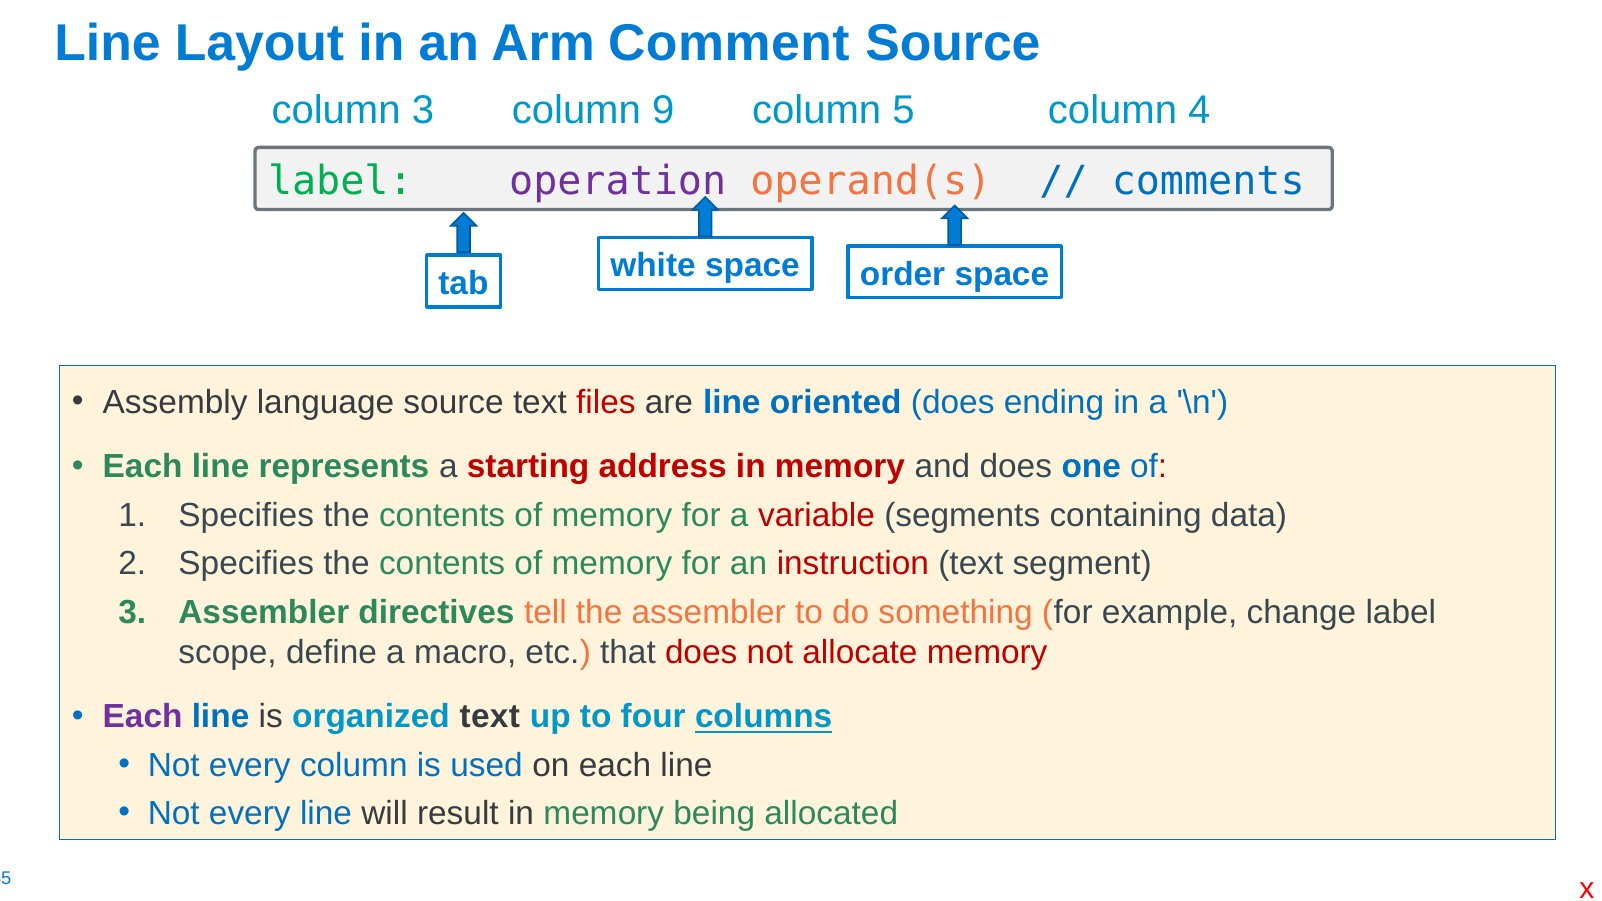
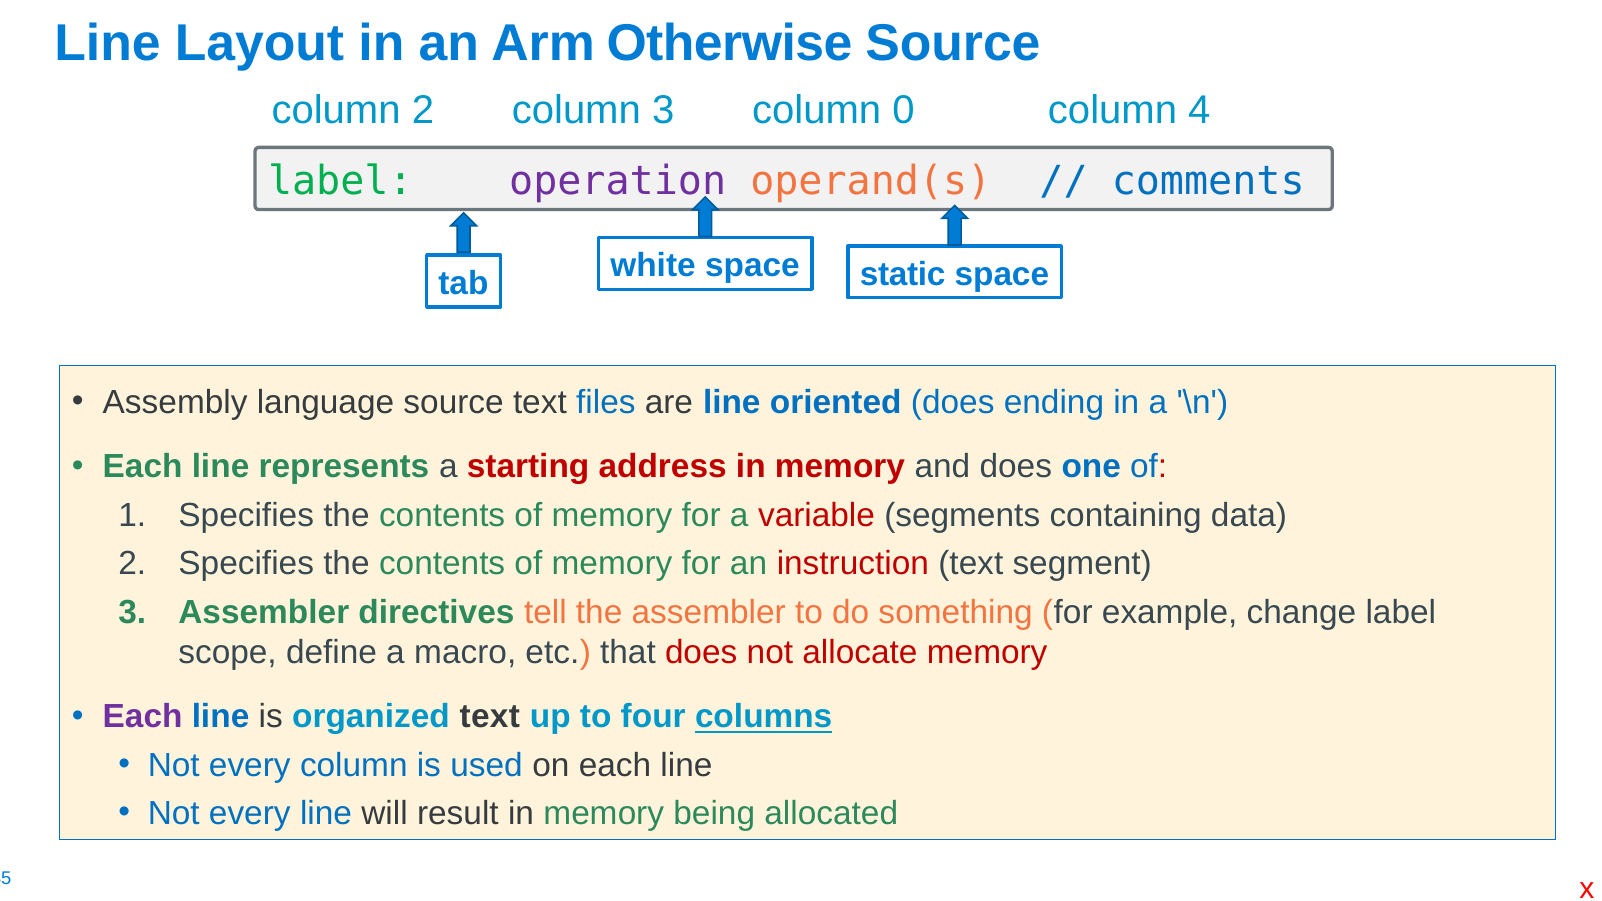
Comment: Comment -> Otherwise
column 3: 3 -> 2
column 9: 9 -> 3
5: 5 -> 0
order: order -> static
files colour: red -> blue
